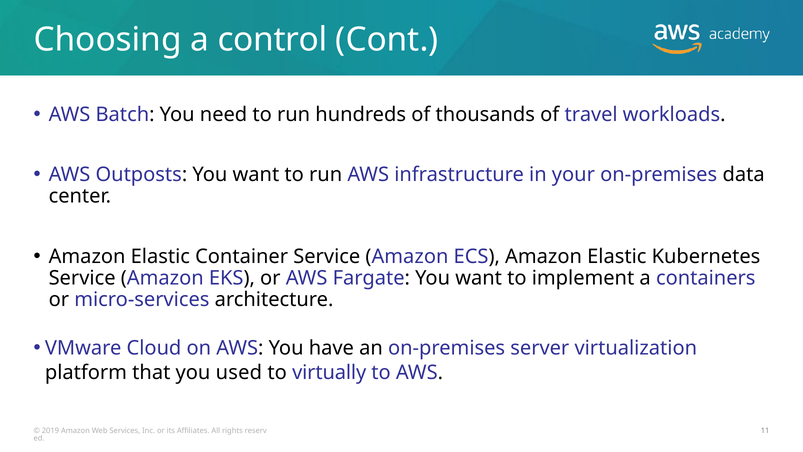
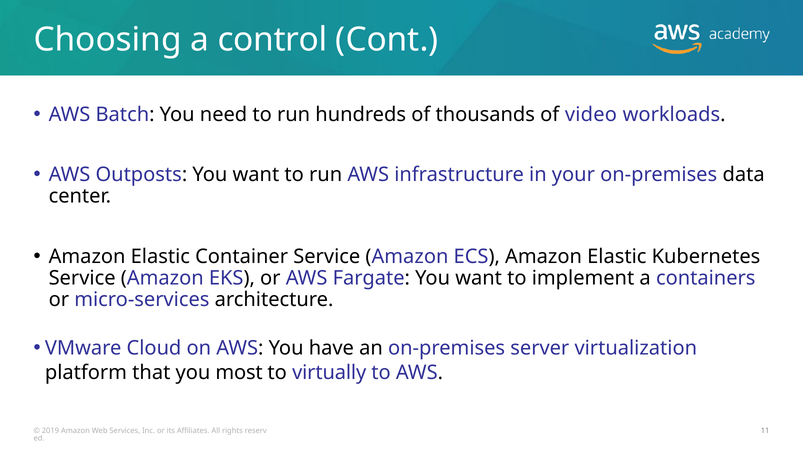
travel: travel -> video
used: used -> most
